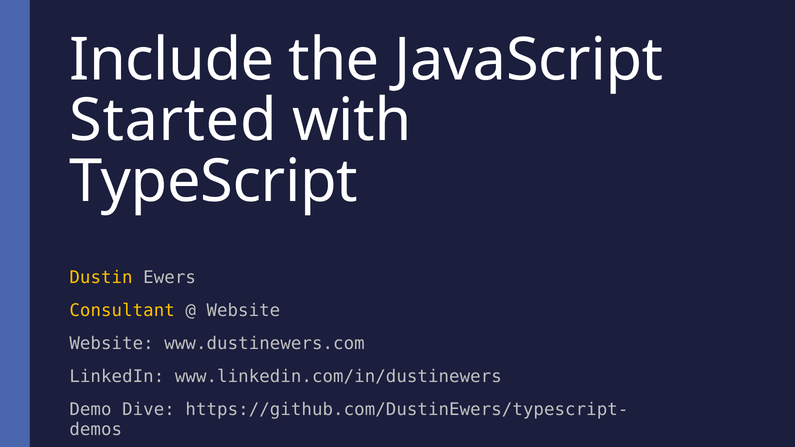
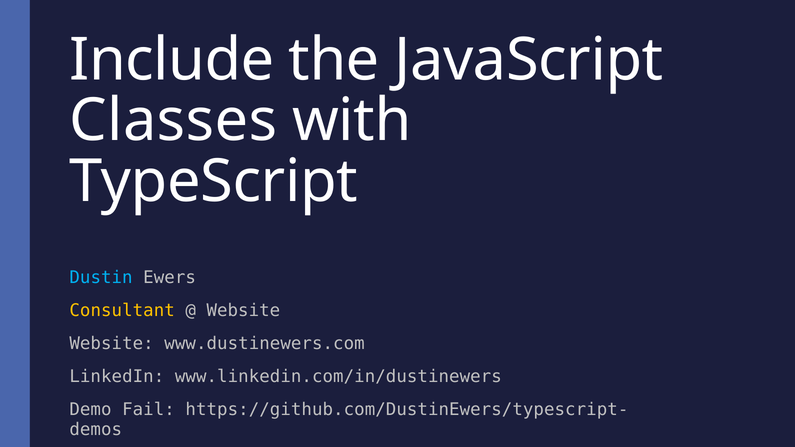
Started: Started -> Classes
Dustin colour: yellow -> light blue
Dive: Dive -> Fail
